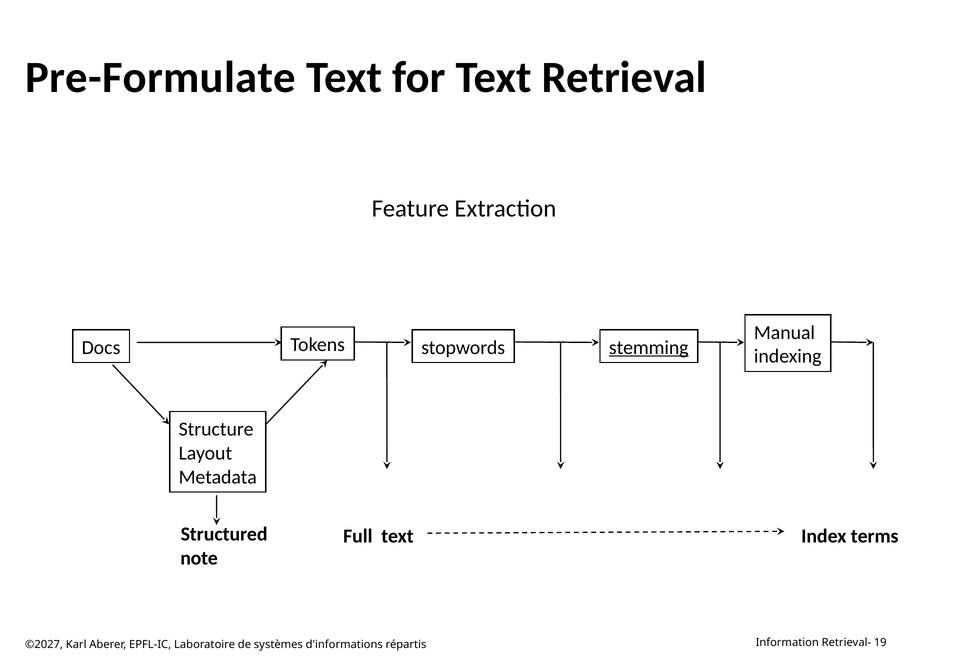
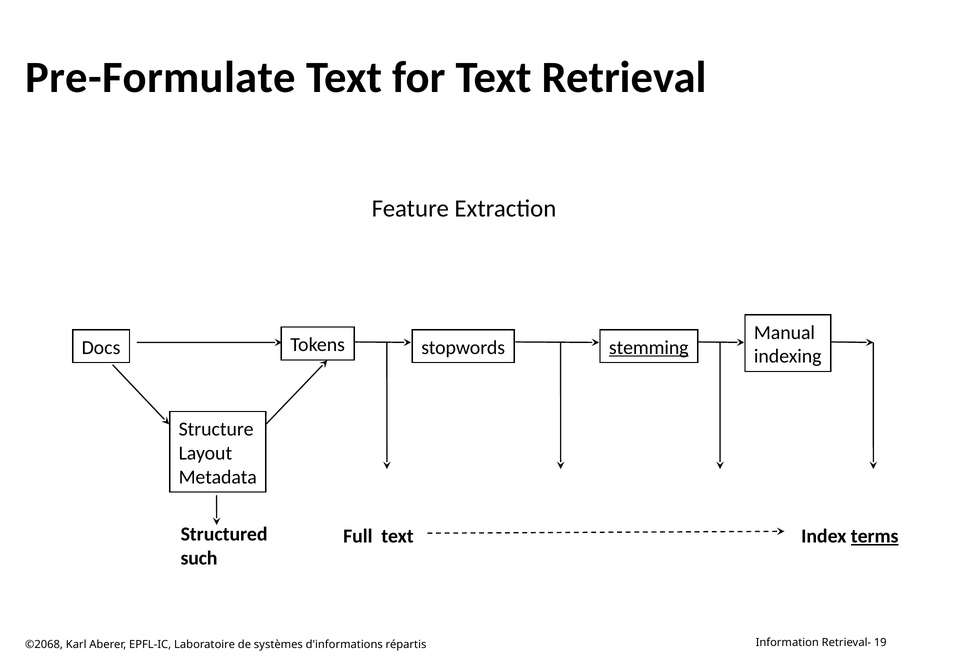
terms underline: none -> present
note: note -> such
©2027: ©2027 -> ©2068
